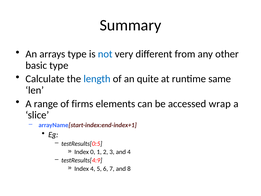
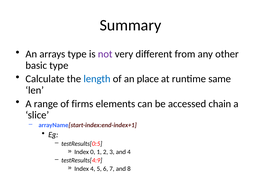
not colour: blue -> purple
quite: quite -> place
wrap: wrap -> chain
